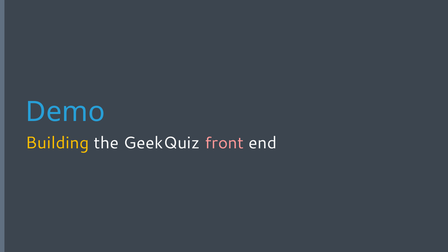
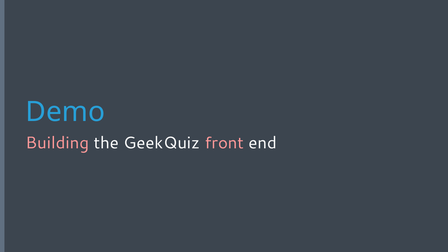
Building colour: yellow -> pink
